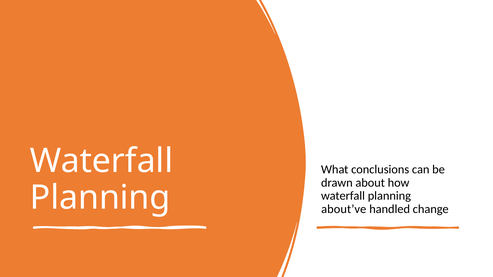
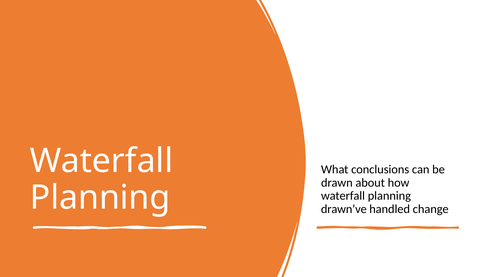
about’ve: about’ve -> drawn’ve
